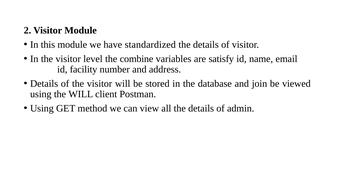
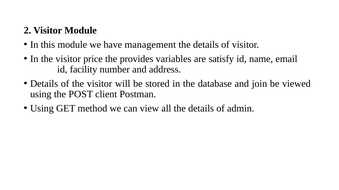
standardized: standardized -> management
level: level -> price
combine: combine -> provides
the WILL: WILL -> POST
